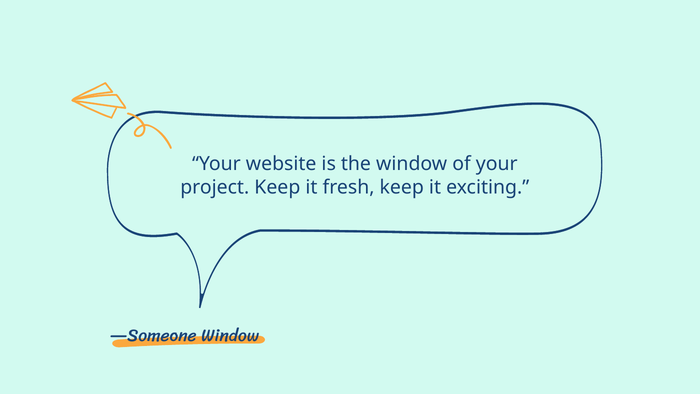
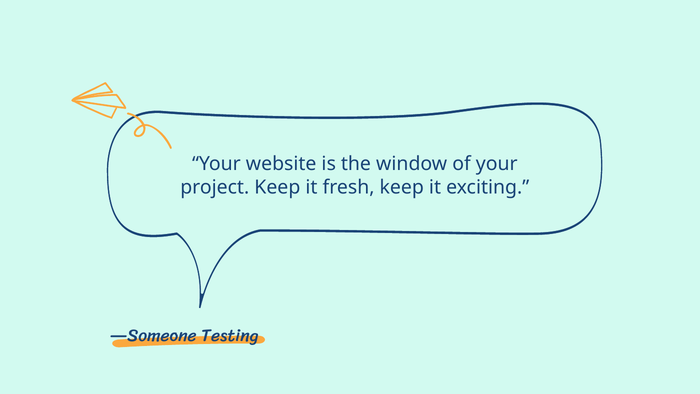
—Someone Window: Window -> Testing
